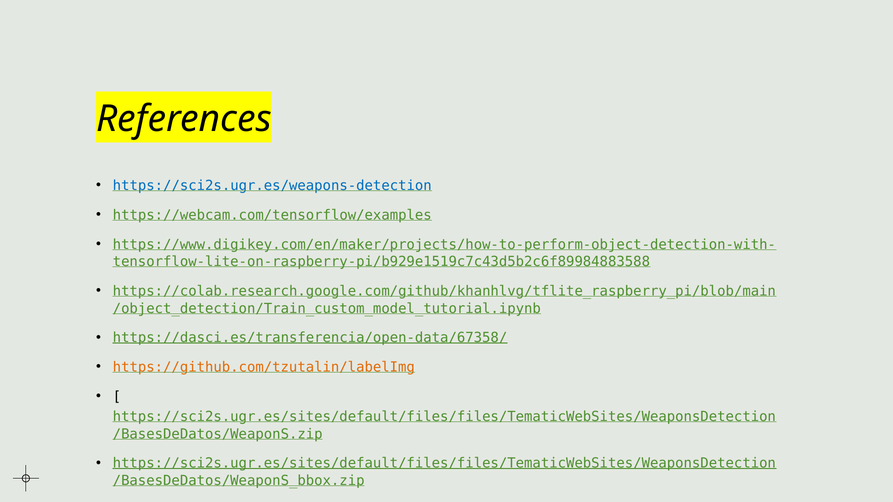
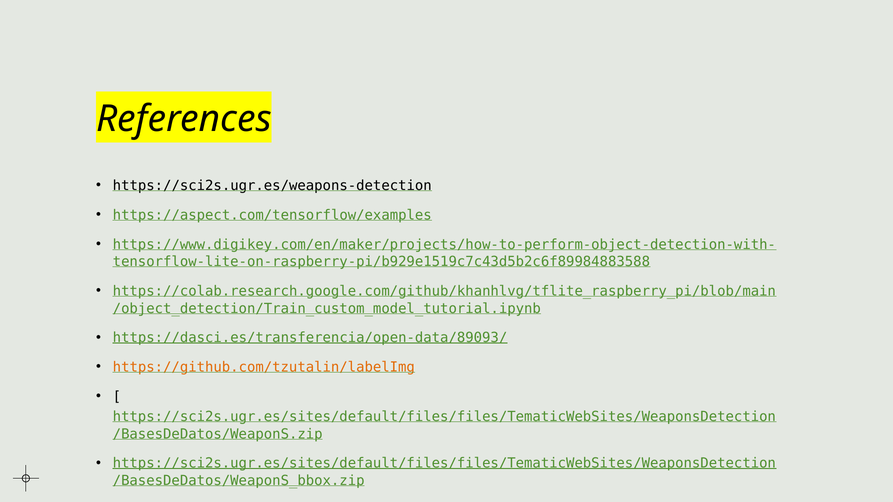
https://sci2s.ugr.es/weapons-detection colour: blue -> black
https://webcam.com/tensorflow/examples: https://webcam.com/tensorflow/examples -> https://aspect.com/tensorflow/examples
https://dasci.es/transferencia/open-data/67358/: https://dasci.es/transferencia/open-data/67358/ -> https://dasci.es/transferencia/open-data/89093/
